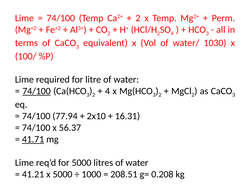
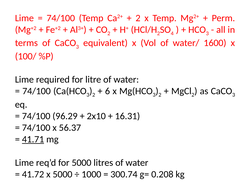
1030: 1030 -> 1600
74/100 at (37, 91) underline: present -> none
4 at (108, 91): 4 -> 6
77.94: 77.94 -> 96.29
41.21: 41.21 -> 41.72
208.51: 208.51 -> 300.74
